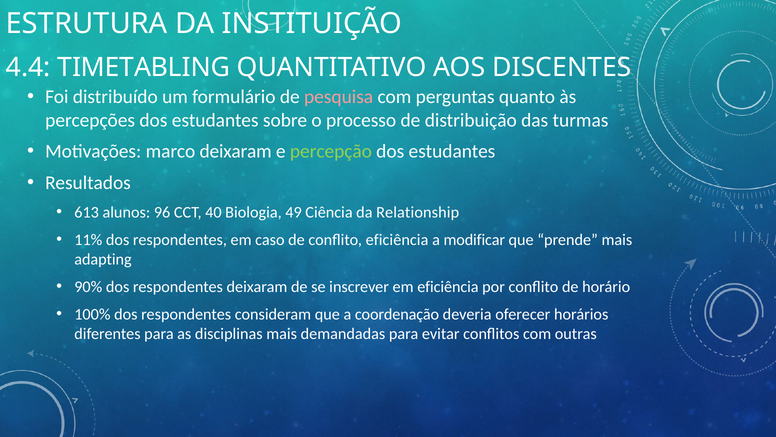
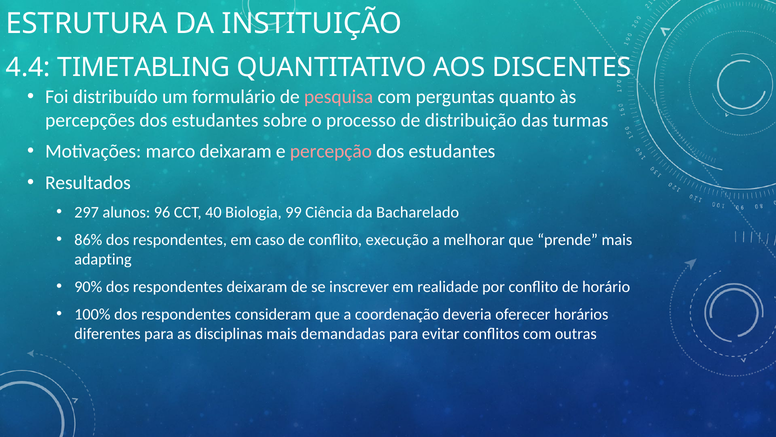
percepção colour: light green -> pink
613: 613 -> 297
49: 49 -> 99
Relationship: Relationship -> Bacharelado
11%: 11% -> 86%
conflito eficiência: eficiência -> execução
modificar: modificar -> melhorar
em eficiência: eficiência -> realidade
